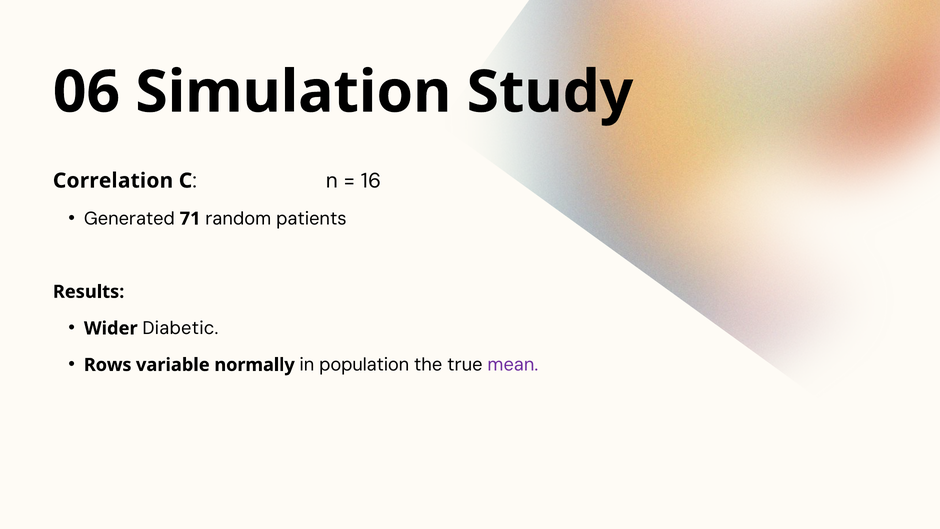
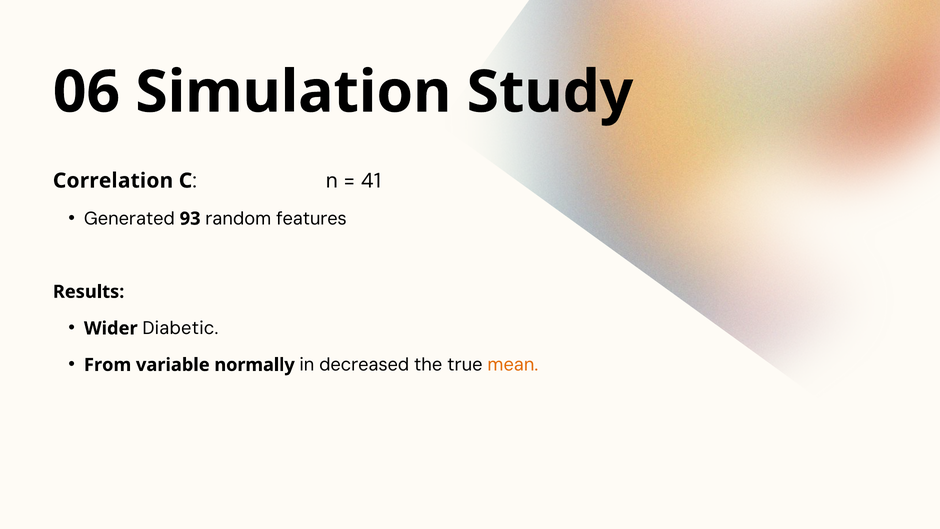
16: 16 -> 41
71: 71 -> 93
patients: patients -> features
Rows: Rows -> From
population: population -> decreased
mean colour: purple -> orange
